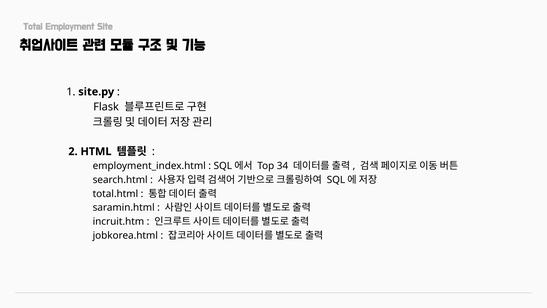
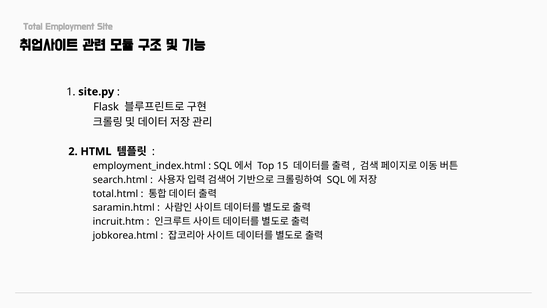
34: 34 -> 15
